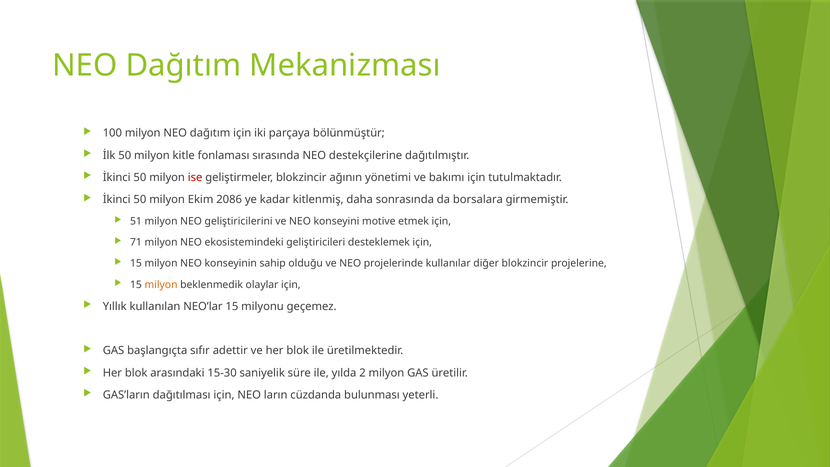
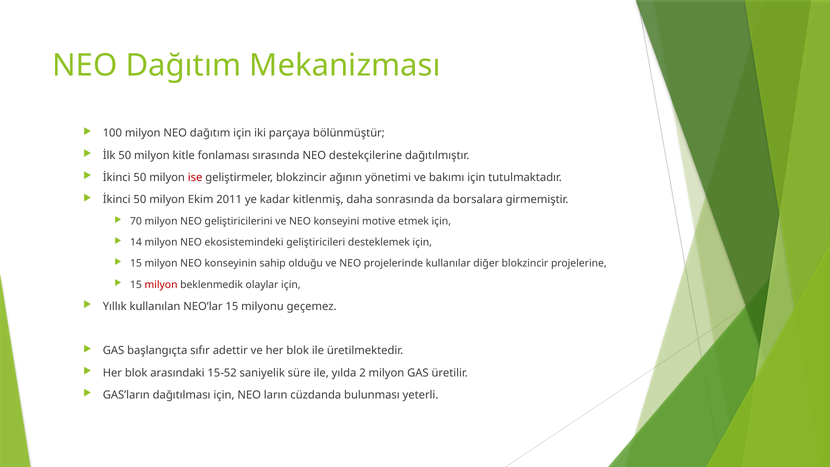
2086: 2086 -> 2011
51: 51 -> 70
71: 71 -> 14
milyon at (161, 285) colour: orange -> red
15-30: 15-30 -> 15-52
